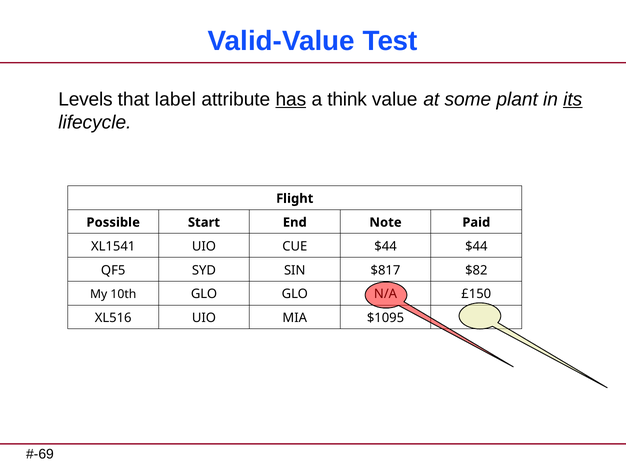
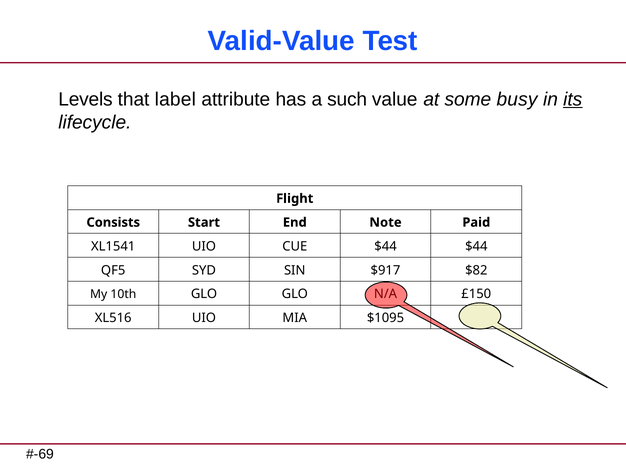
has underline: present -> none
think: think -> such
plant: plant -> busy
Possible: Possible -> Consists
$817: $817 -> $917
